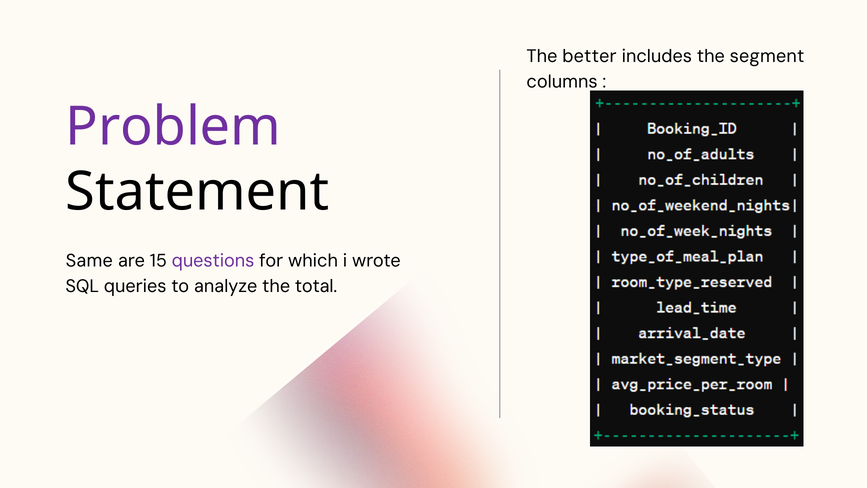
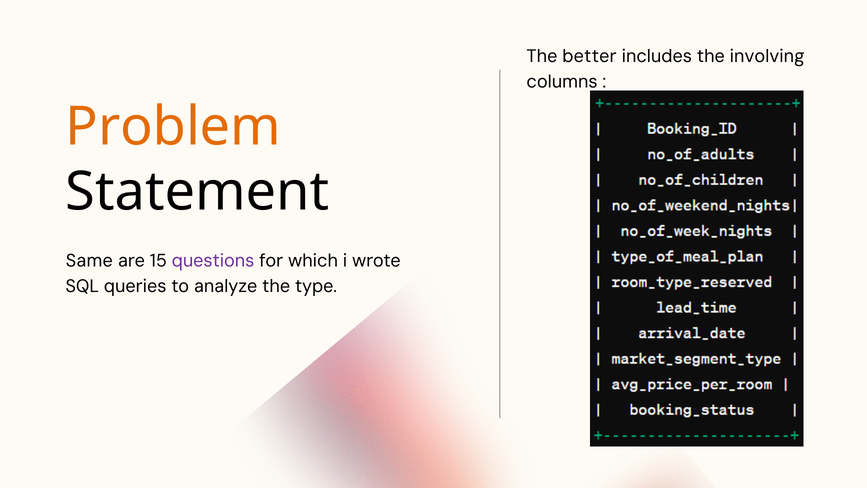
segment: segment -> involving
Problem colour: purple -> orange
total: total -> type
